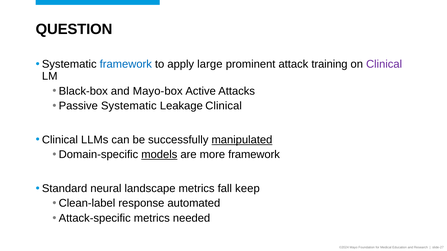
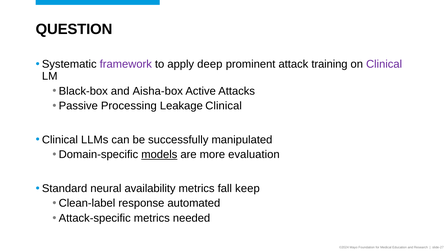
framework at (126, 64) colour: blue -> purple
large: large -> deep
Mayo-box: Mayo-box -> Aisha-box
Passive Systematic: Systematic -> Processing
manipulated underline: present -> none
more framework: framework -> evaluation
landscape: landscape -> availability
